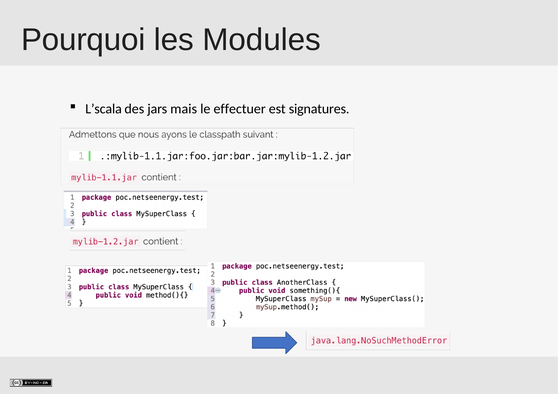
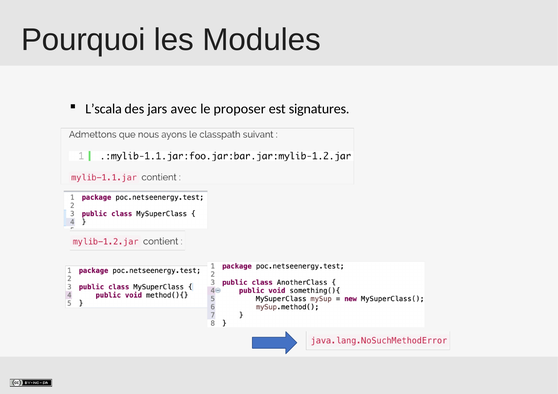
mais: mais -> avec
effectuer: effectuer -> proposer
